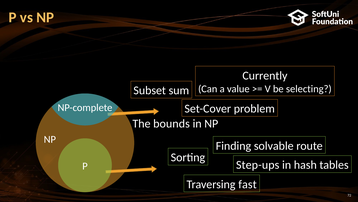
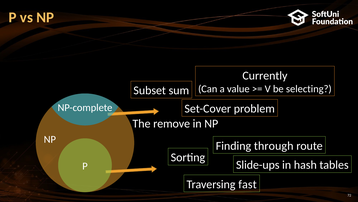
bounds: bounds -> remove
solvable: solvable -> through
Step-ups: Step-ups -> Slide-ups
